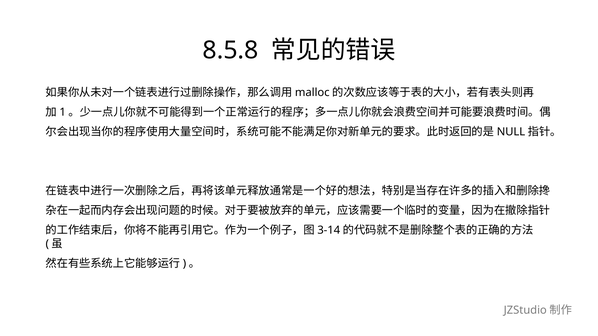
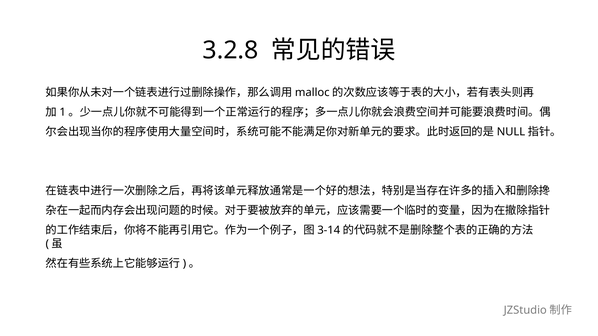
8.5.8: 8.5.8 -> 3.2.8
